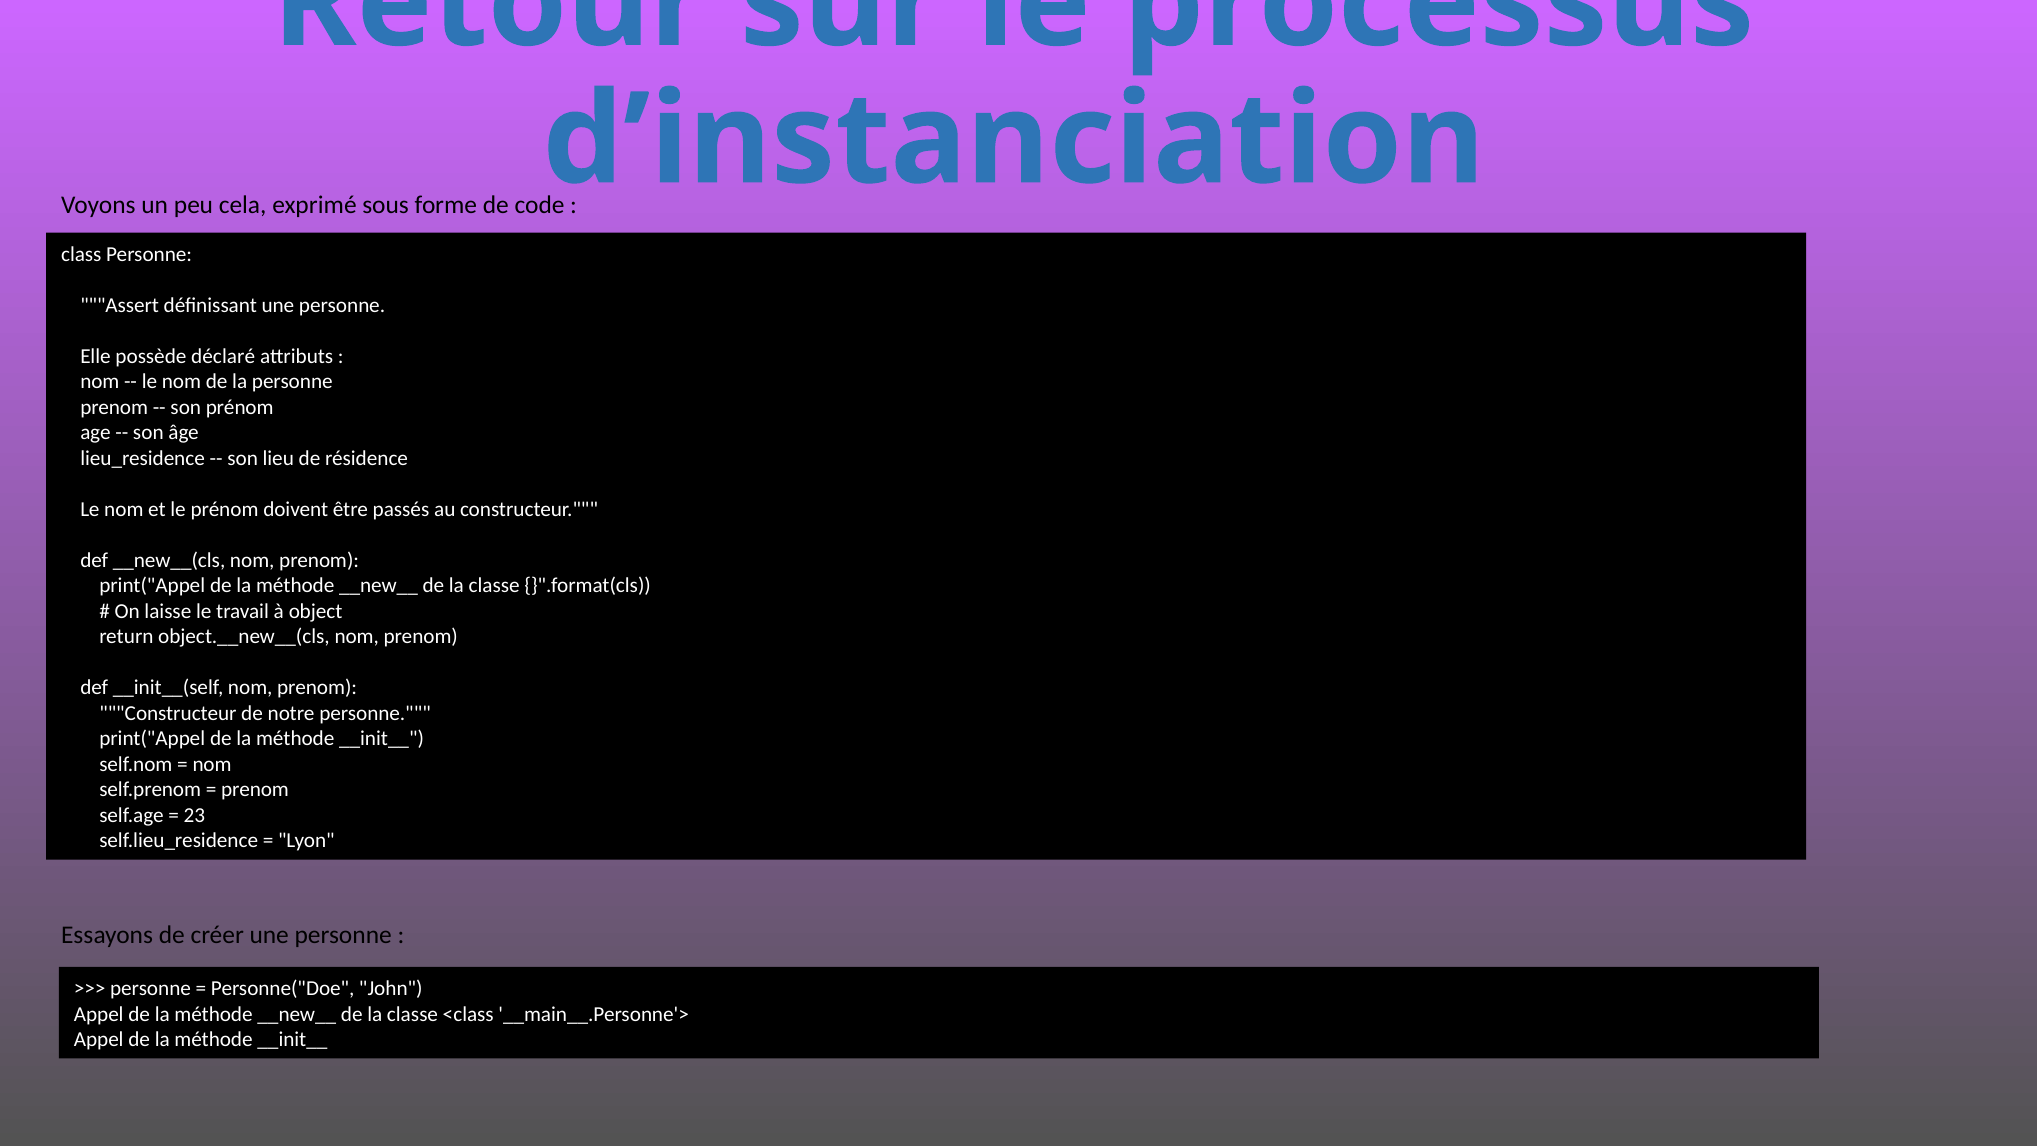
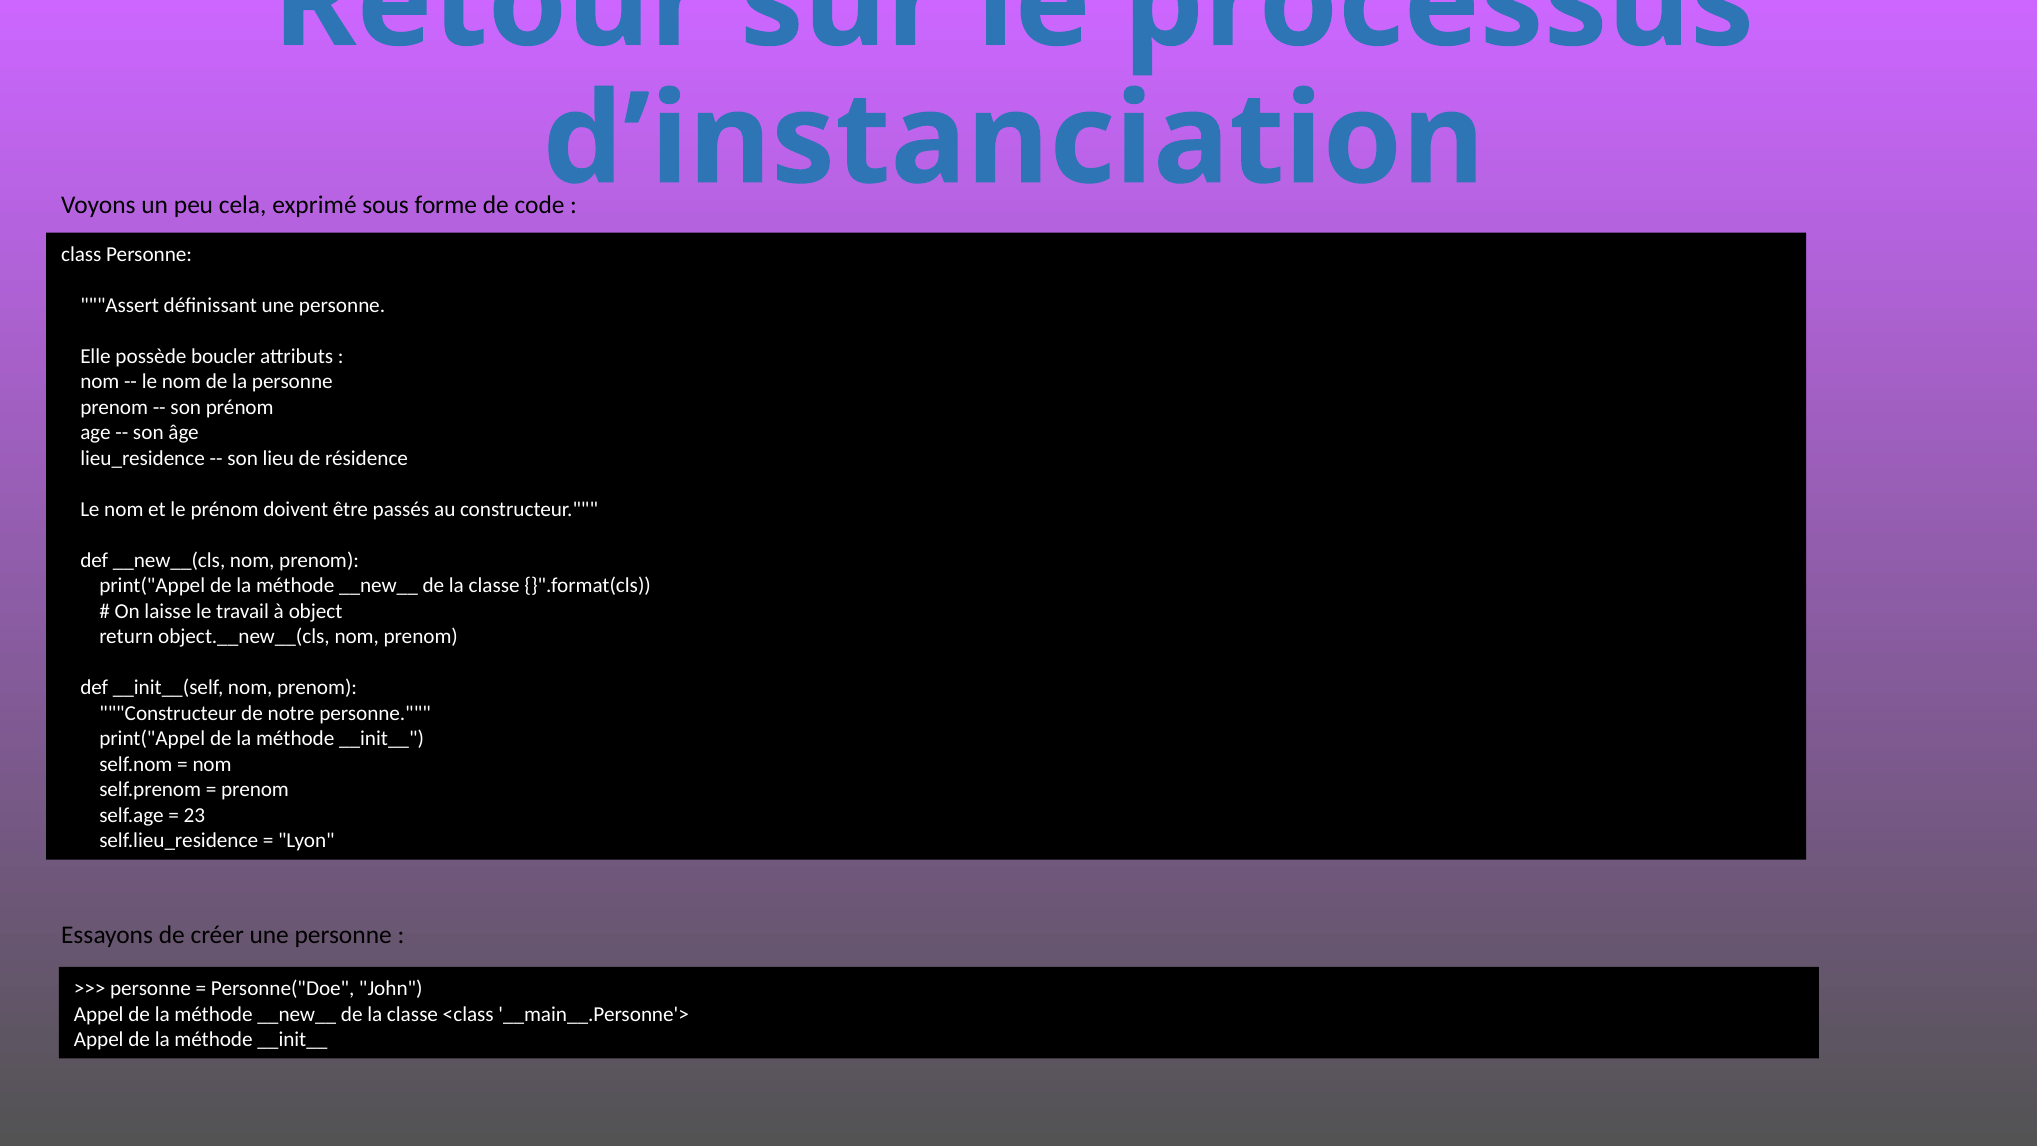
déclaré: déclaré -> boucler
